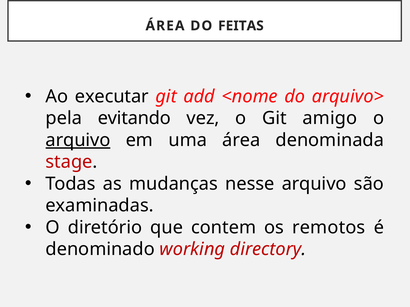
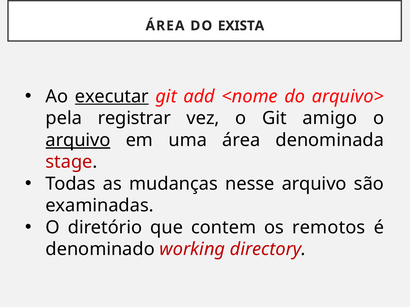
FEITAS: FEITAS -> EXISTA
executar underline: none -> present
evitando: evitando -> registrar
